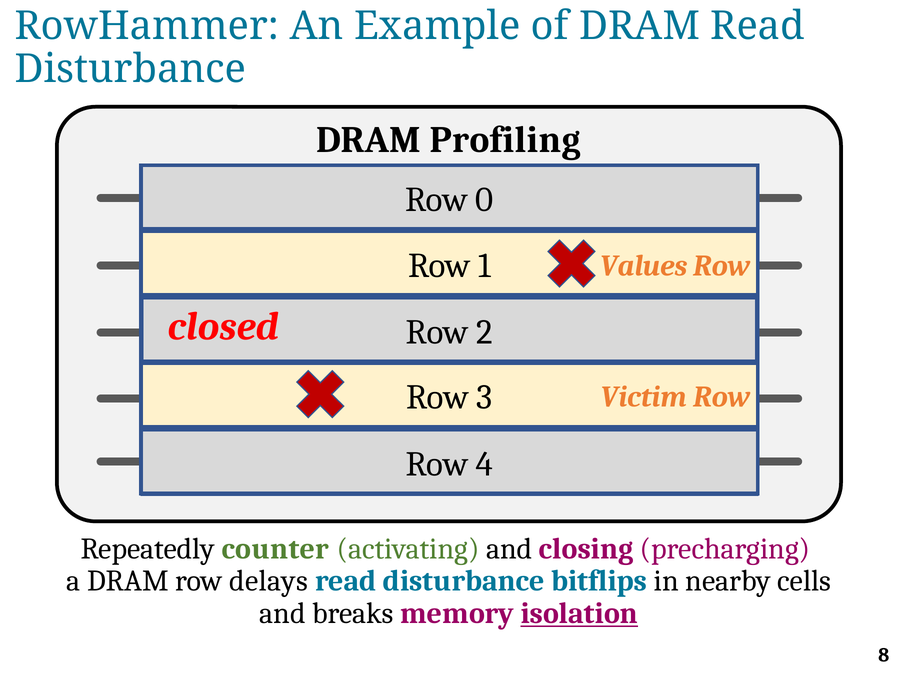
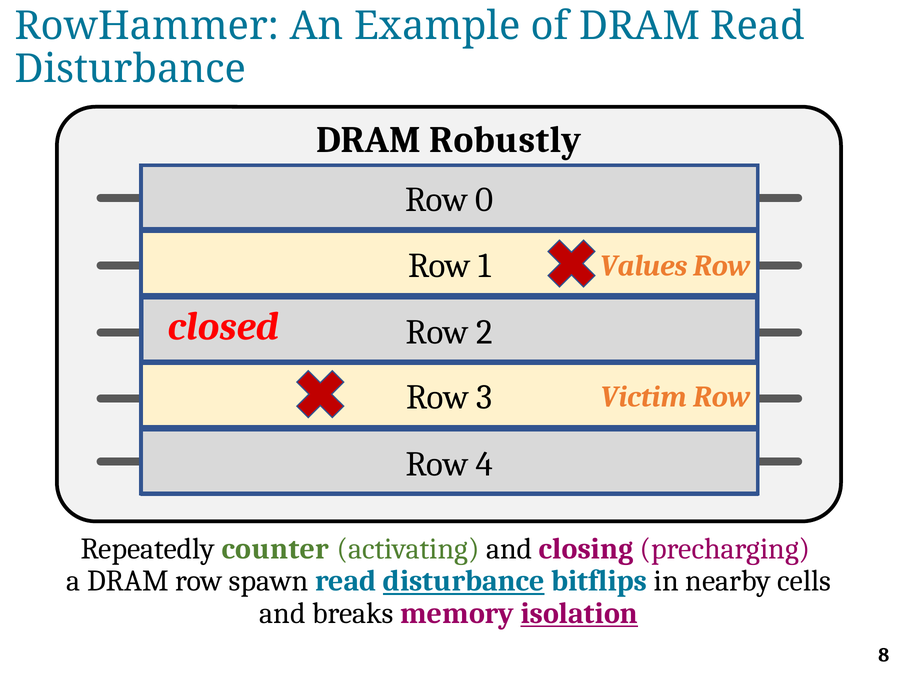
Profiling: Profiling -> Robustly
delays: delays -> spawn
disturbance at (464, 581) underline: none -> present
